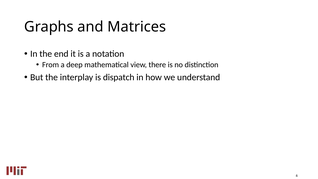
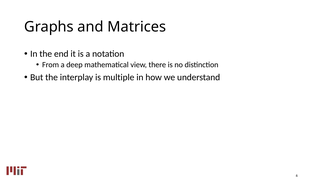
dispatch: dispatch -> multiple
